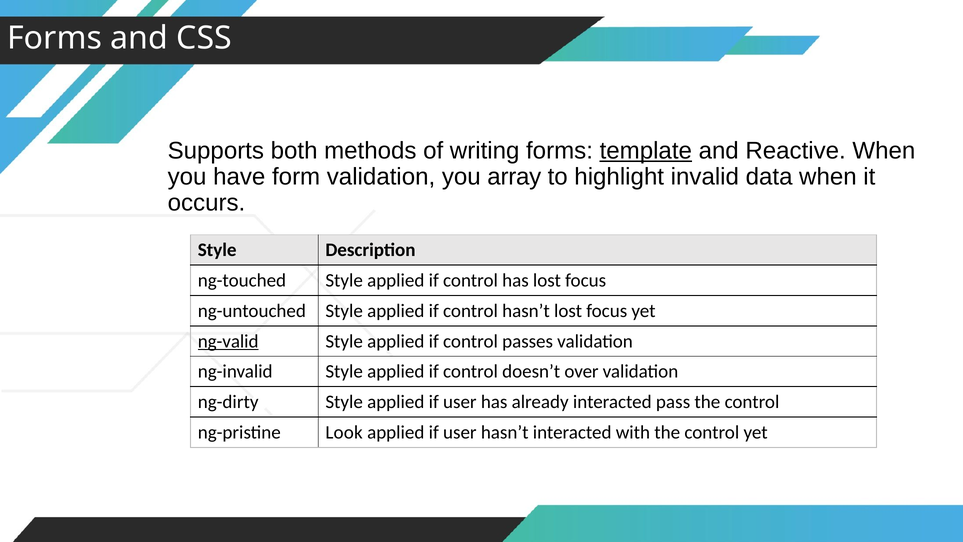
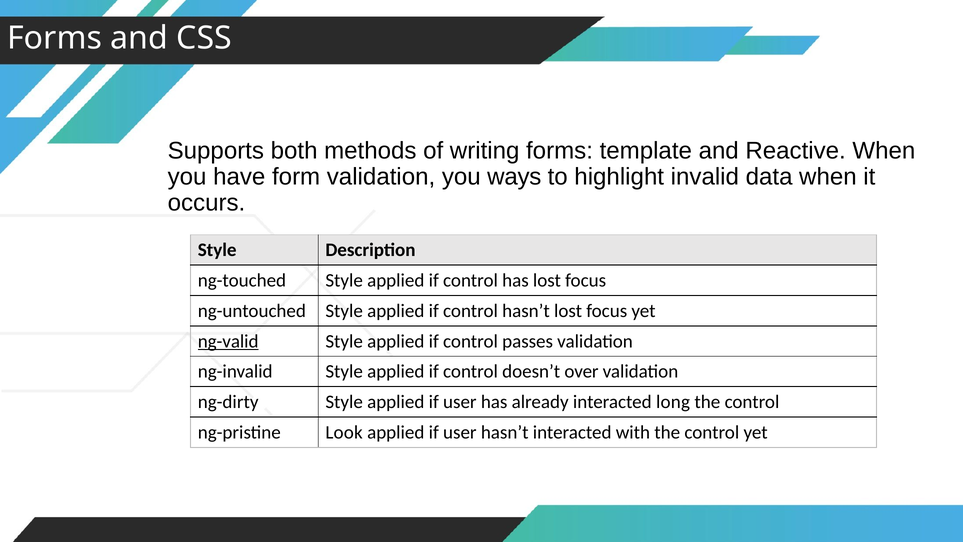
template underline: present -> none
array: array -> ways
pass: pass -> long
